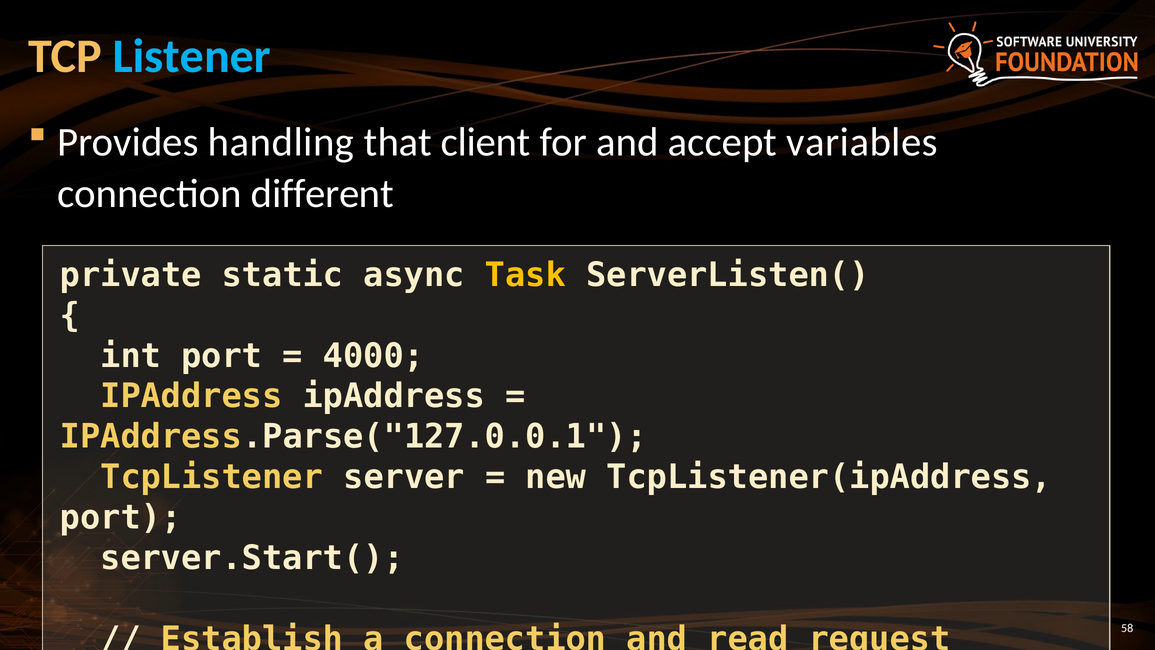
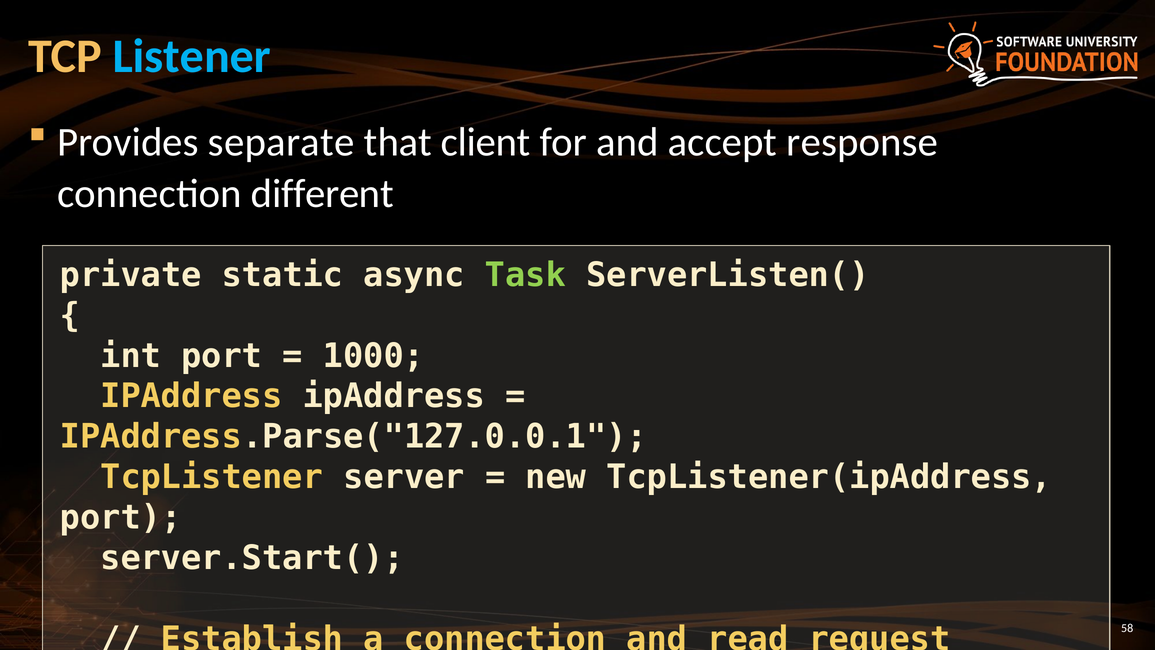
handling: handling -> separate
variables: variables -> response
Task colour: yellow -> light green
4000: 4000 -> 1000
